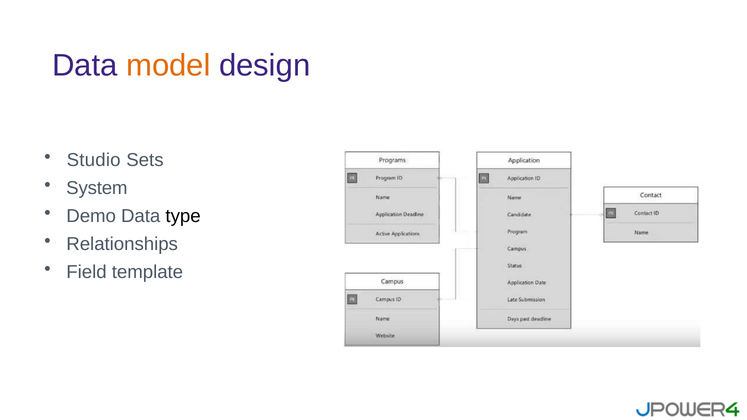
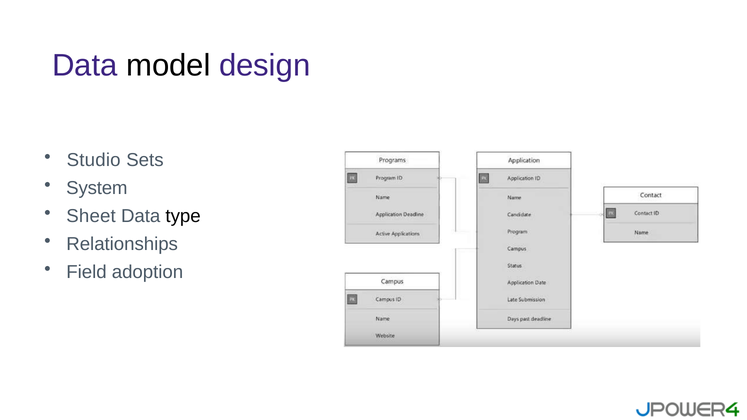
model colour: orange -> black
Demo: Demo -> Sheet
template: template -> adoption
